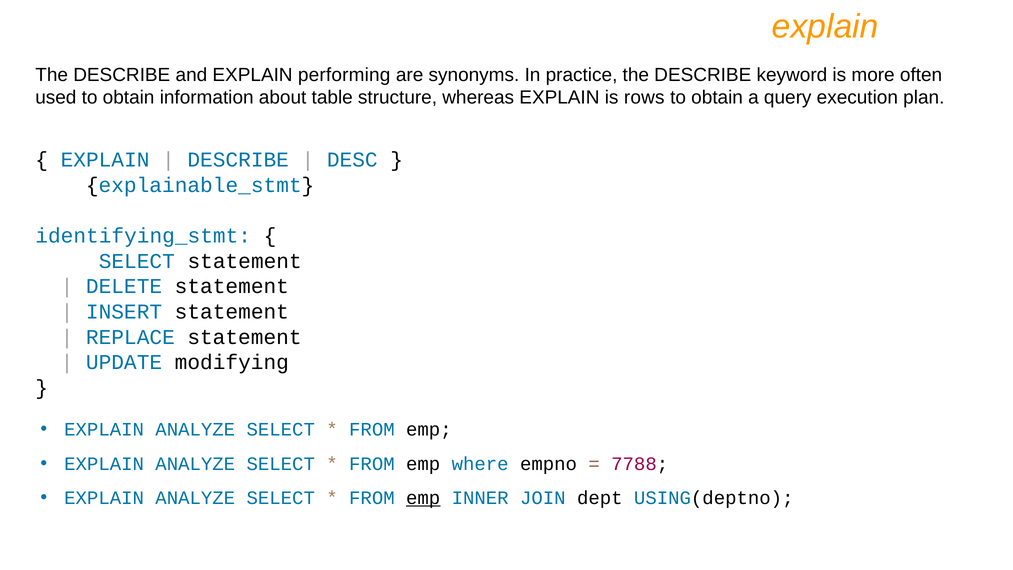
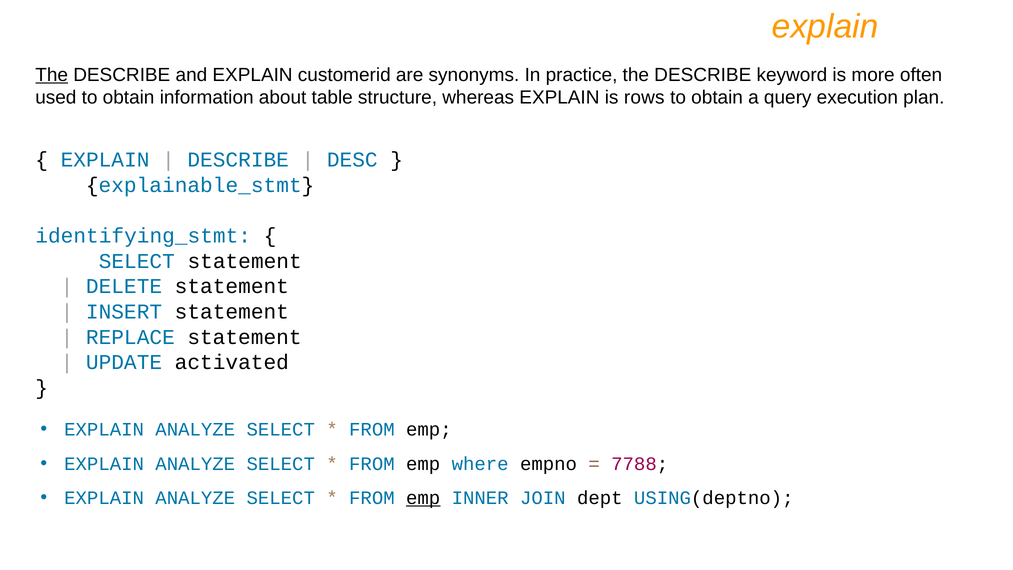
The at (52, 75) underline: none -> present
performing: performing -> customerid
modifying: modifying -> activated
